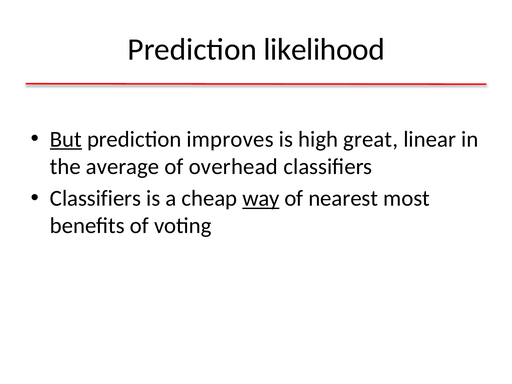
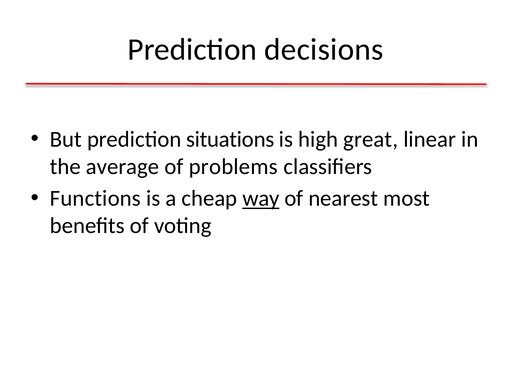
likelihood: likelihood -> decisions
But underline: present -> none
improves: improves -> situations
overhead: overhead -> problems
Classifiers at (95, 198): Classifiers -> Functions
